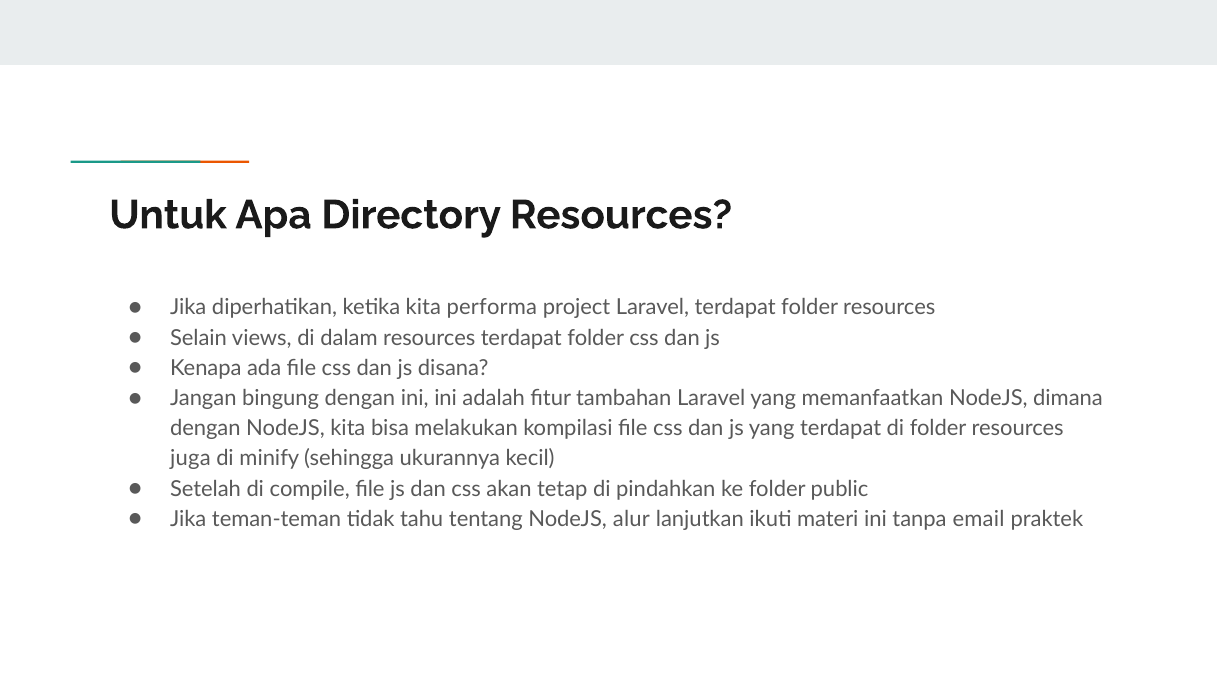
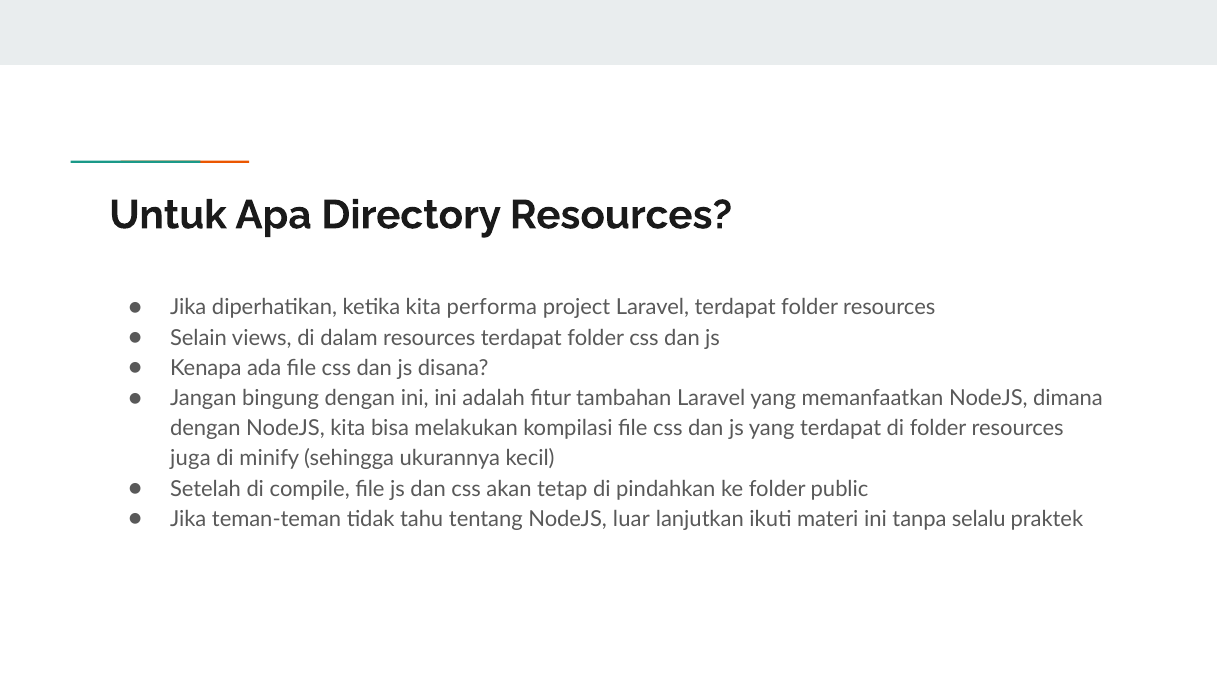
alur: alur -> luar
email: email -> selalu
